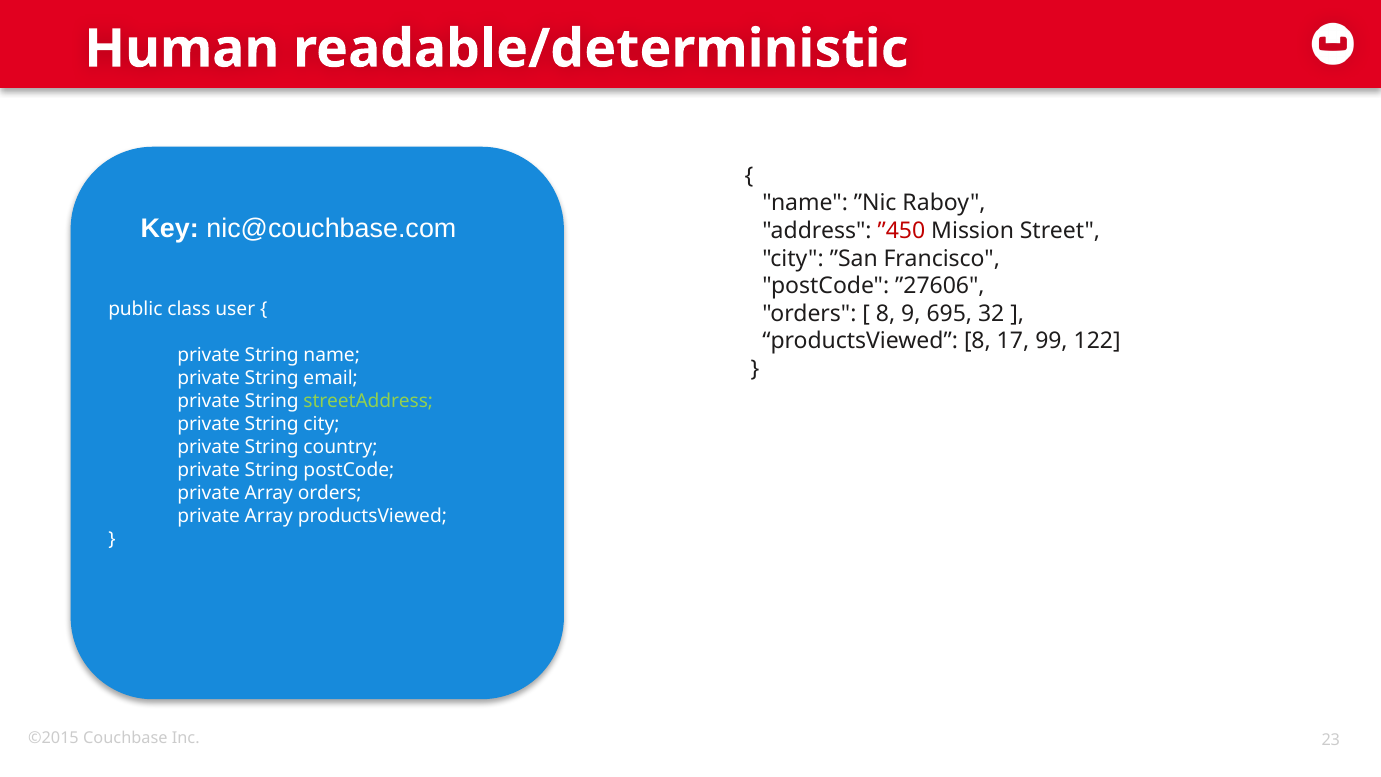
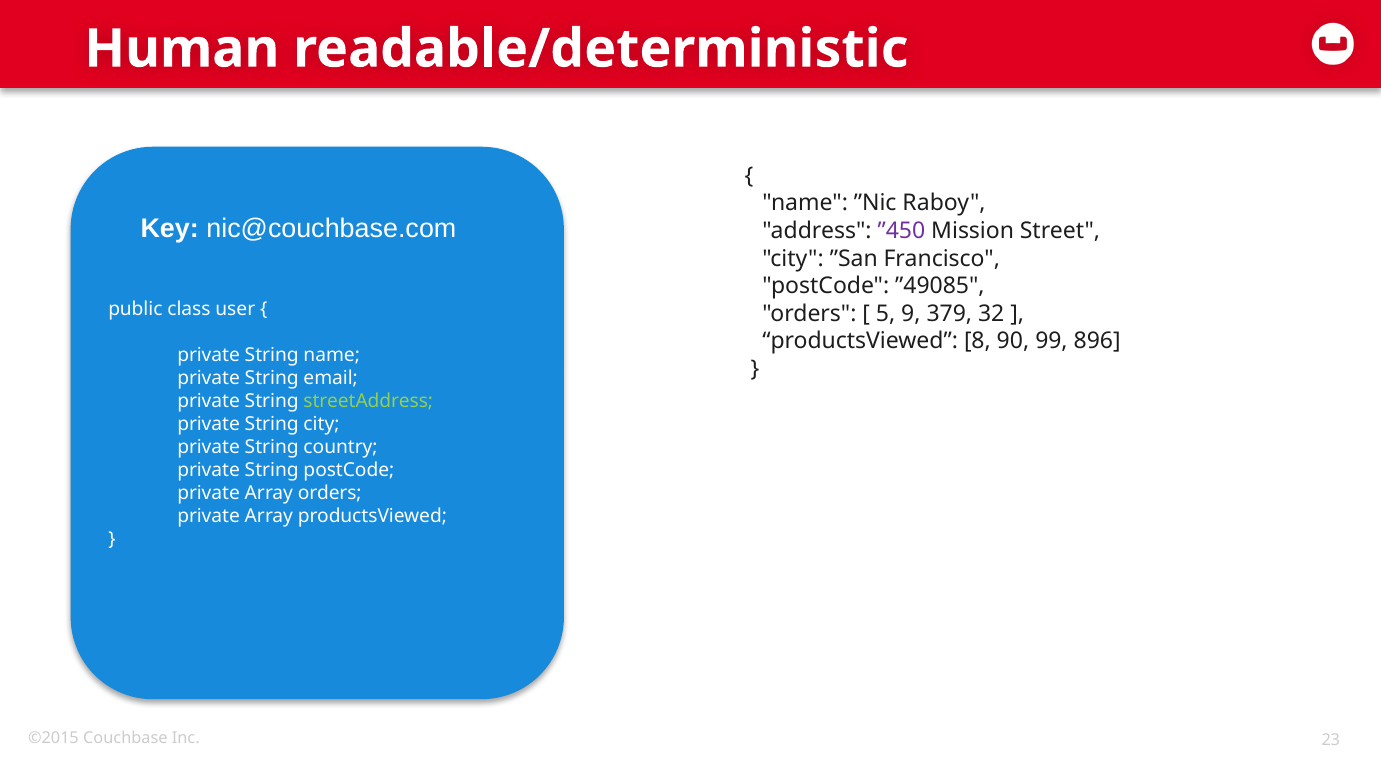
”450 colour: red -> purple
”27606: ”27606 -> ”49085
8 at (886, 314): 8 -> 5
695: 695 -> 379
17: 17 -> 90
122: 122 -> 896
